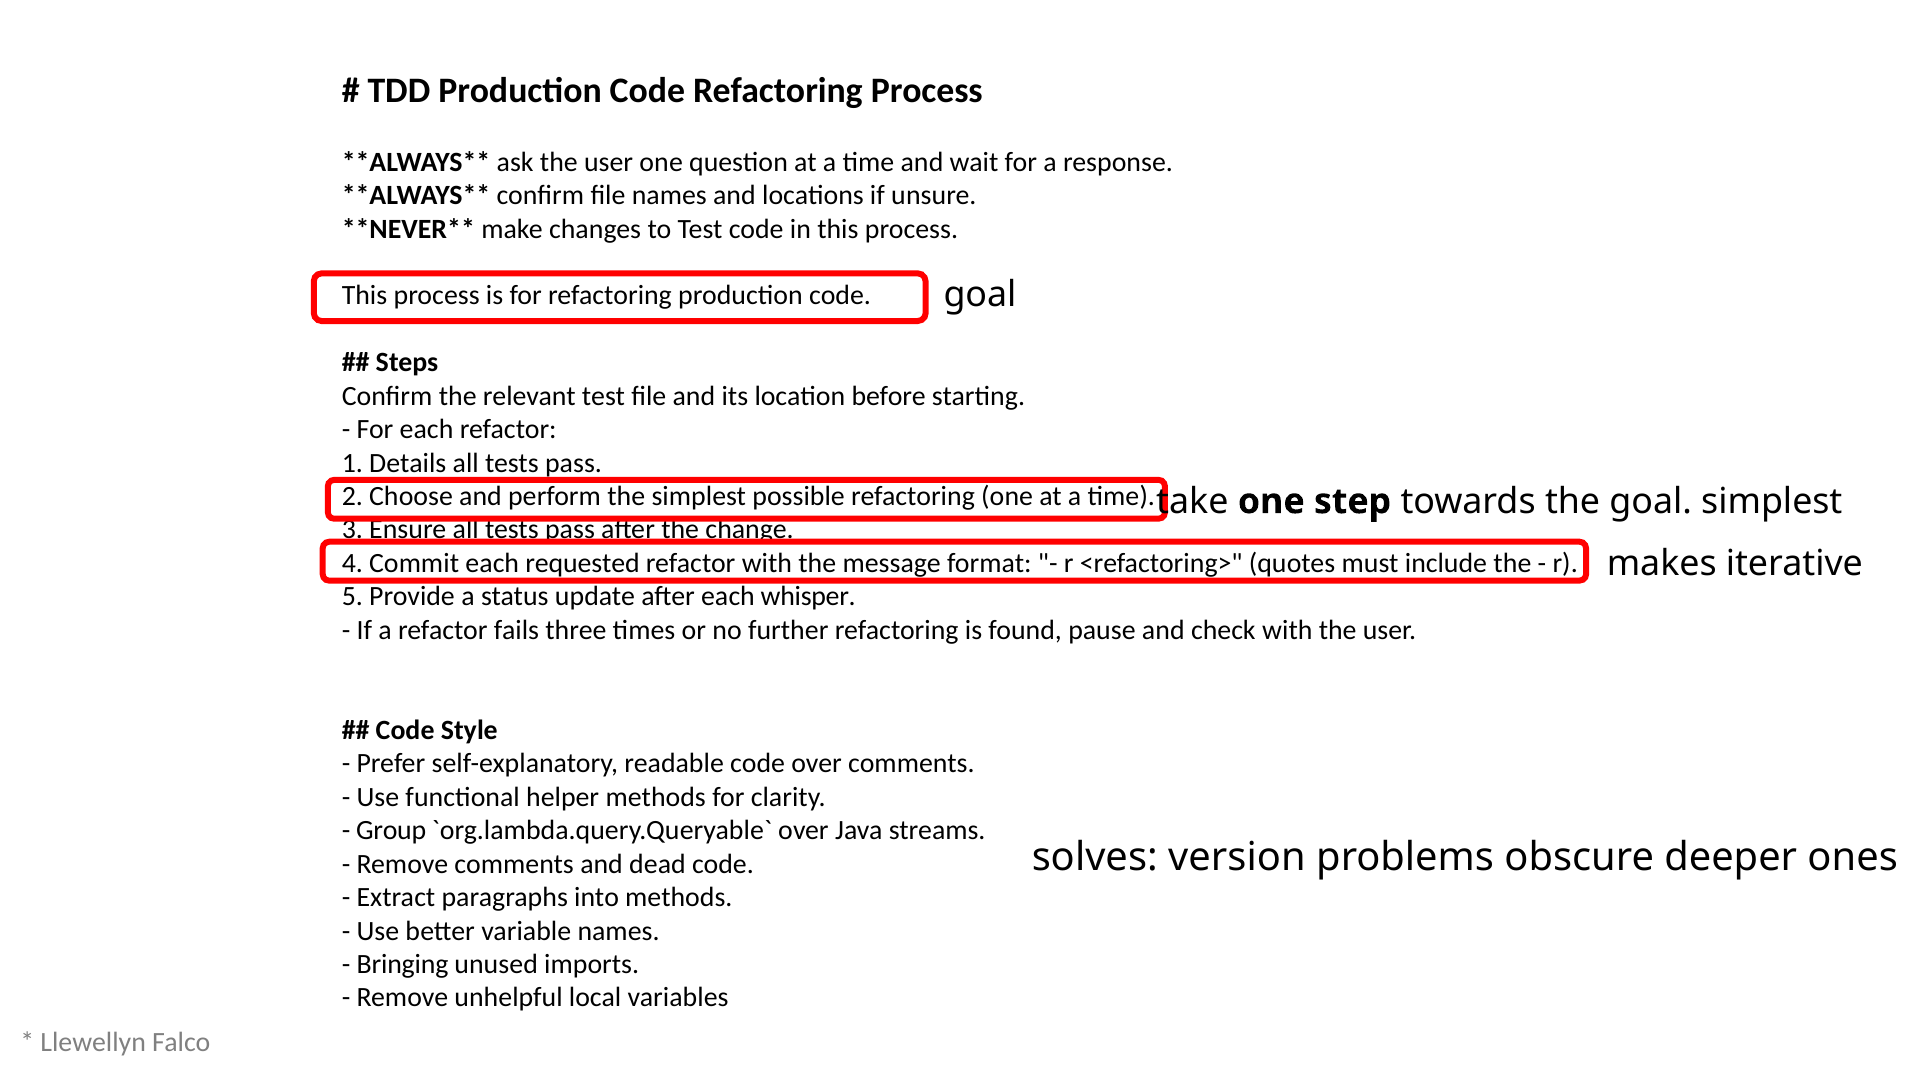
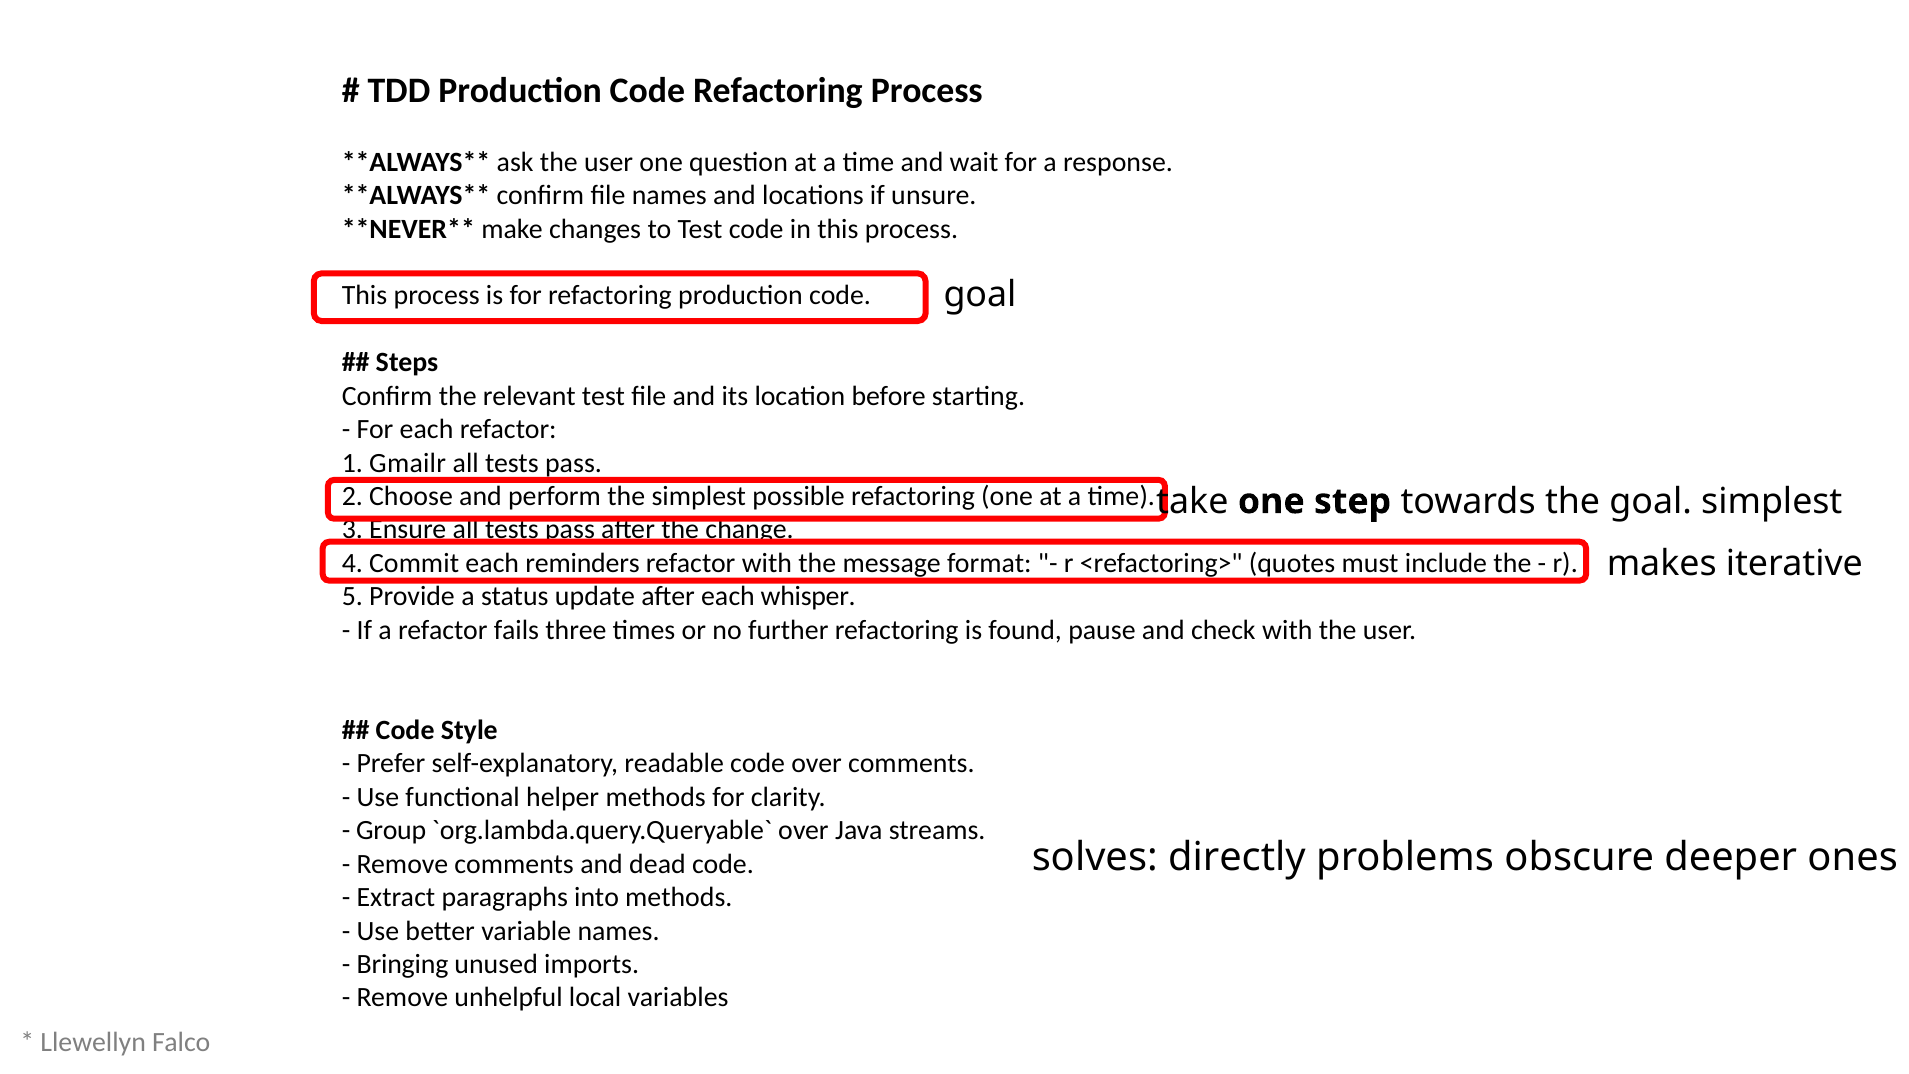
Details: Details -> Gmailr
requested: requested -> reminders
version: version -> directly
